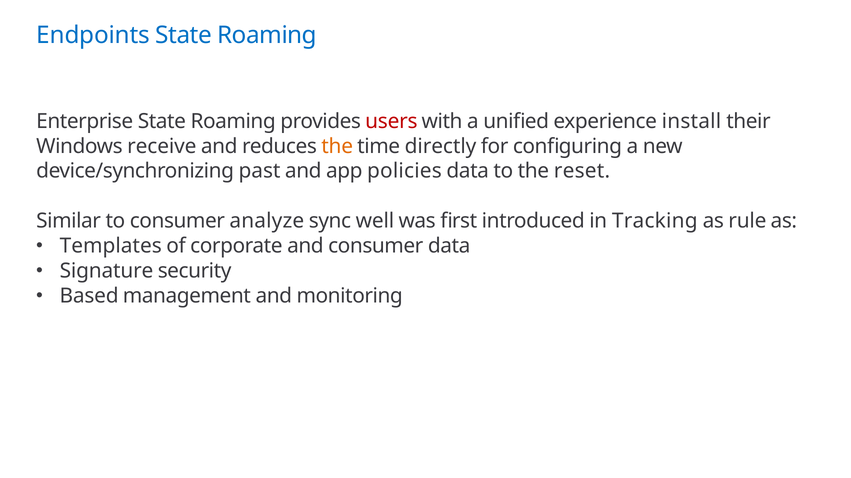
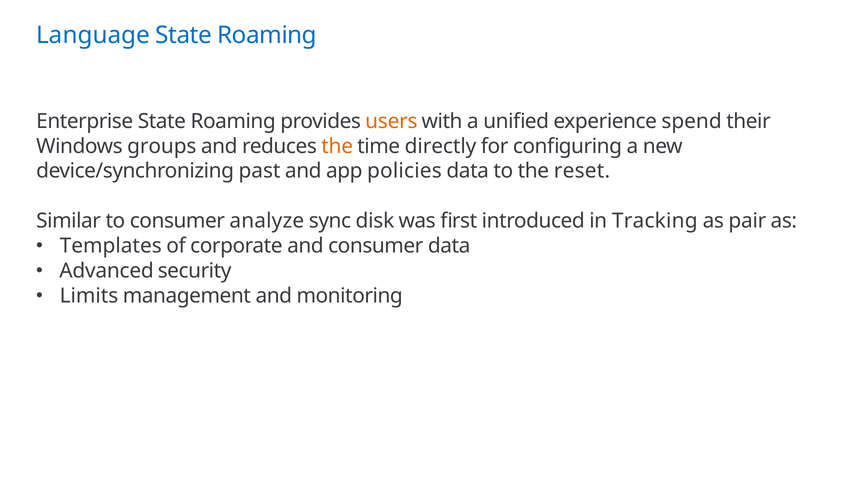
Endpoints: Endpoints -> Language
users colour: red -> orange
install: install -> spend
receive: receive -> groups
well: well -> disk
rule: rule -> pair
Signature: Signature -> Advanced
Based: Based -> Limits
